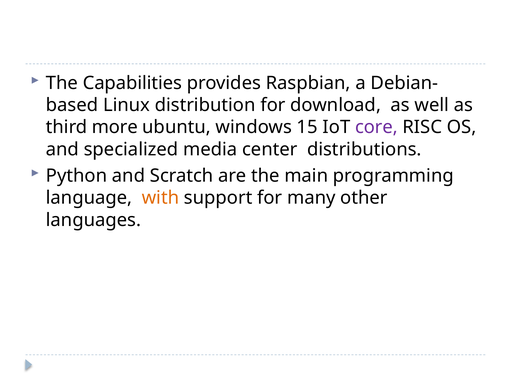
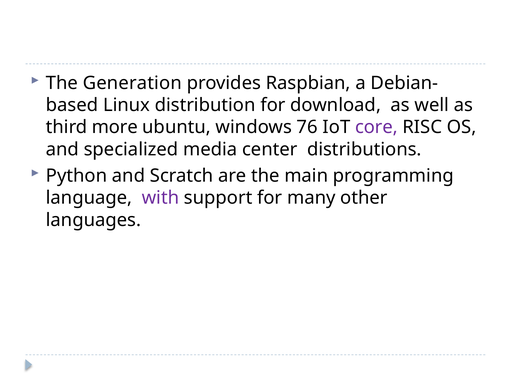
Capabilities: Capabilities -> Generation
15: 15 -> 76
with colour: orange -> purple
